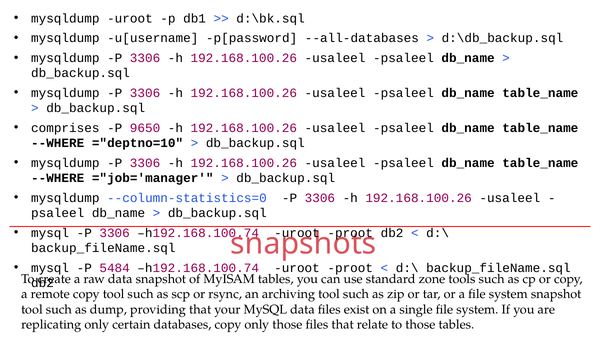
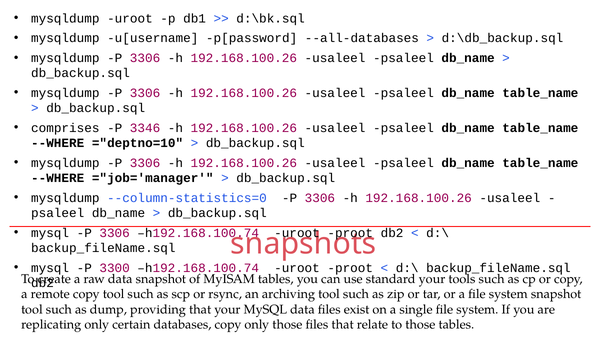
9650: 9650 -> 3346
5484: 5484 -> 3300
standard zone: zone -> your
